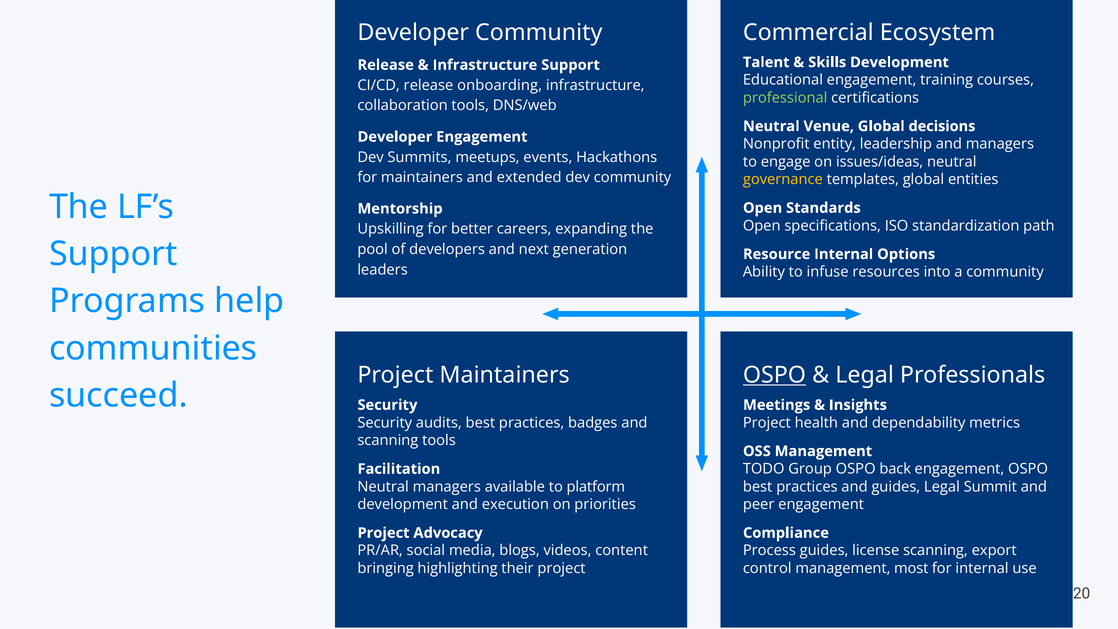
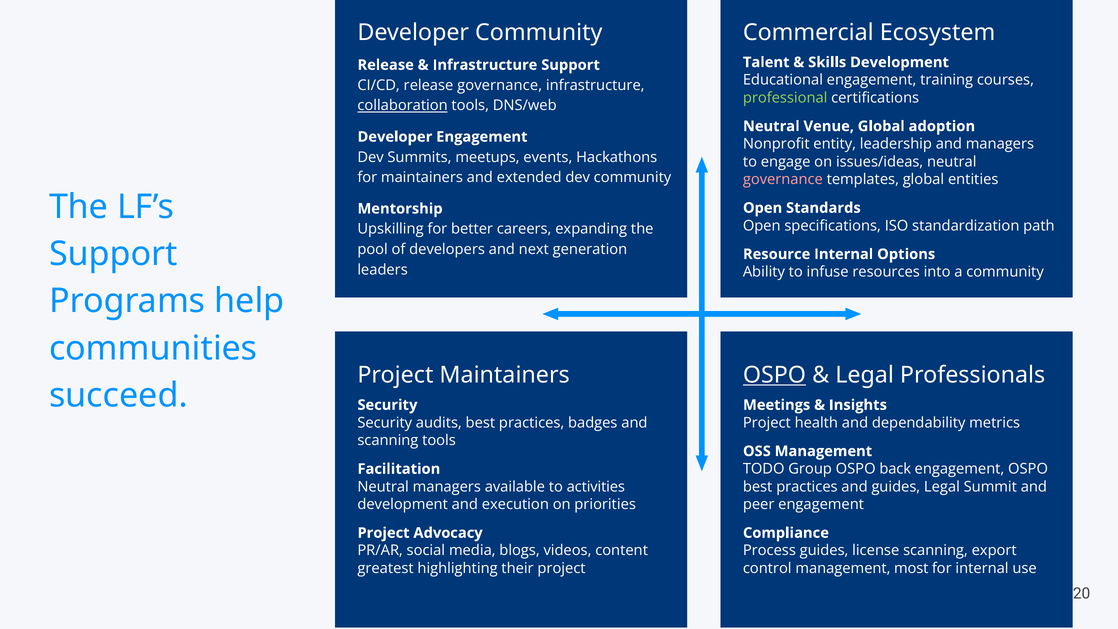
release onboarding: onboarding -> governance
collaboration underline: none -> present
decisions: decisions -> adoption
governance at (783, 179) colour: yellow -> pink
platform: platform -> activities
bringing: bringing -> greatest
